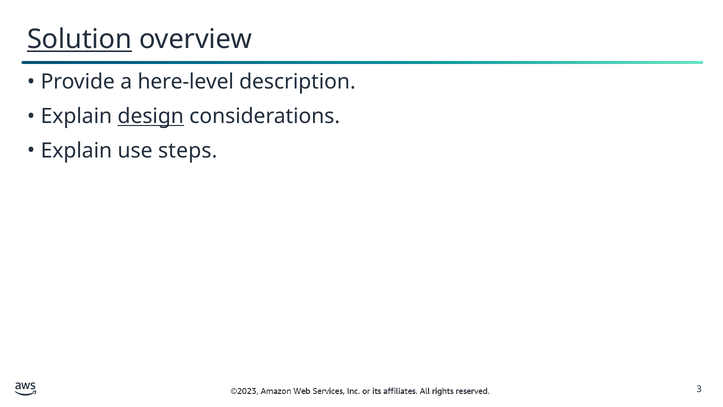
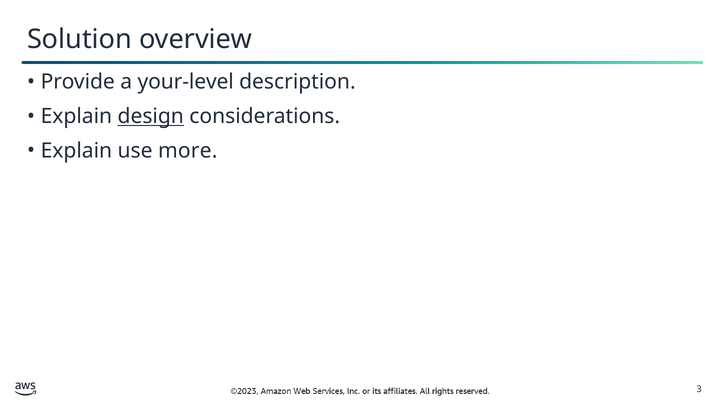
Solution underline: present -> none
here-level: here-level -> your-level
steps: steps -> more
